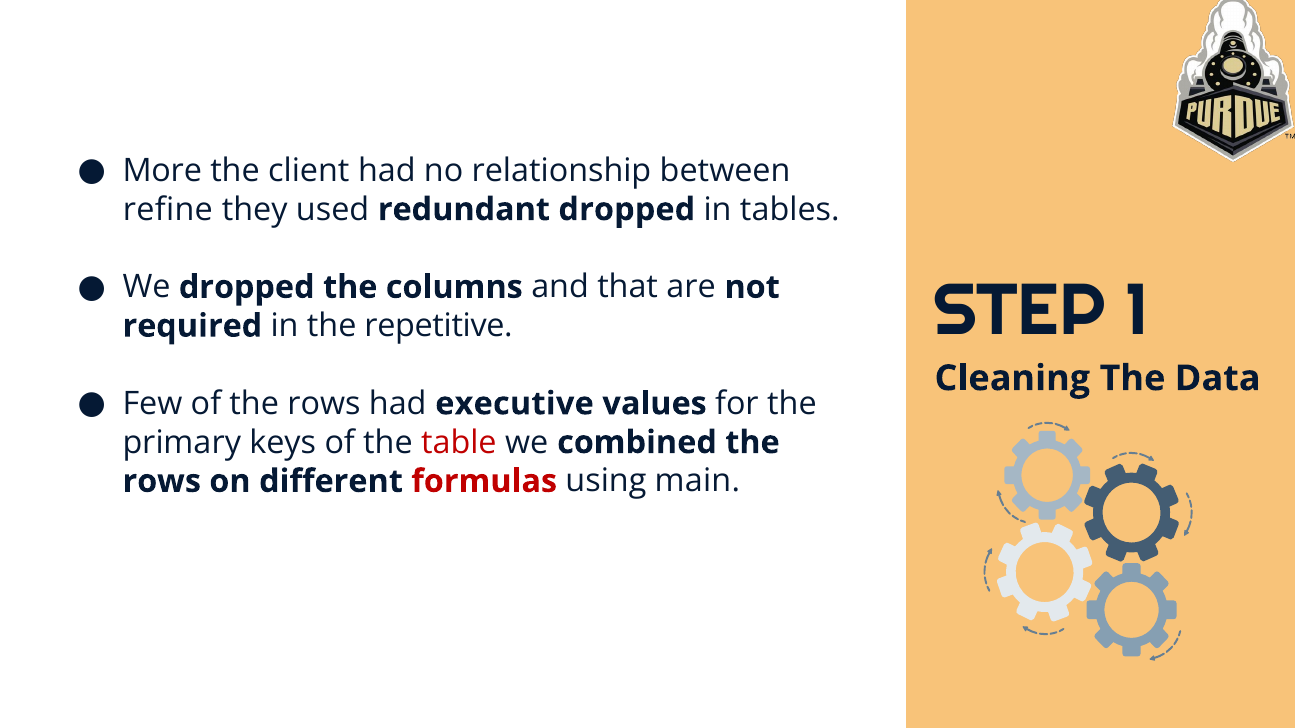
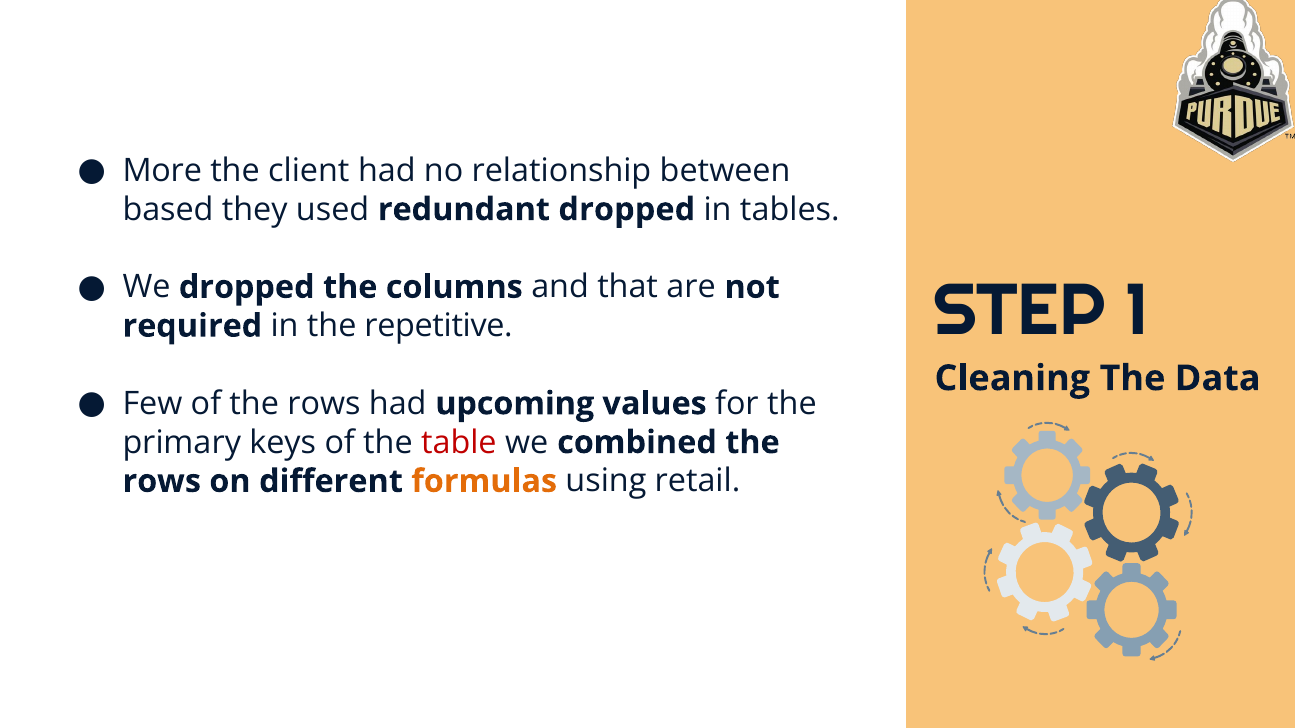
refine: refine -> based
executive: executive -> upcoming
formulas colour: red -> orange
main: main -> retail
